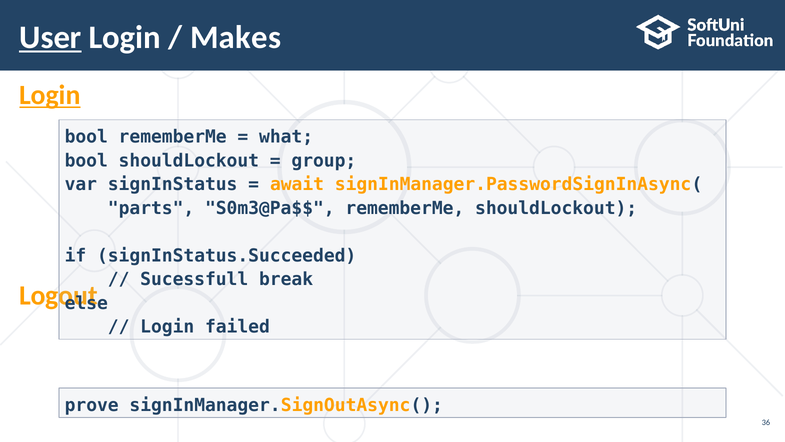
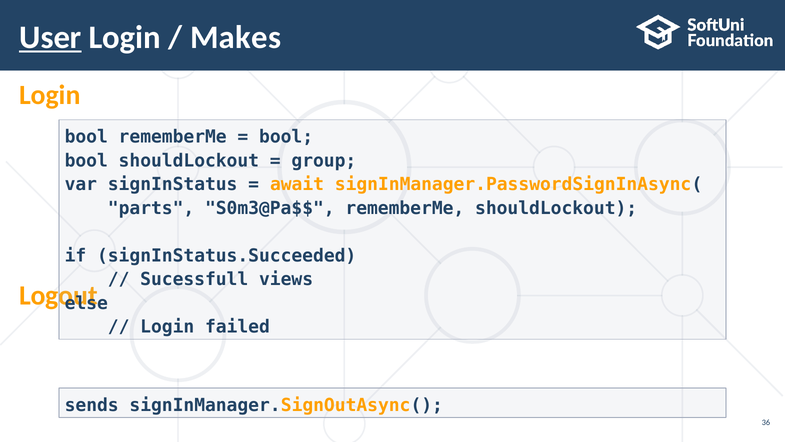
Login at (50, 95) underline: present -> none
what at (286, 137): what -> bool
break: break -> views
prove: prove -> sends
